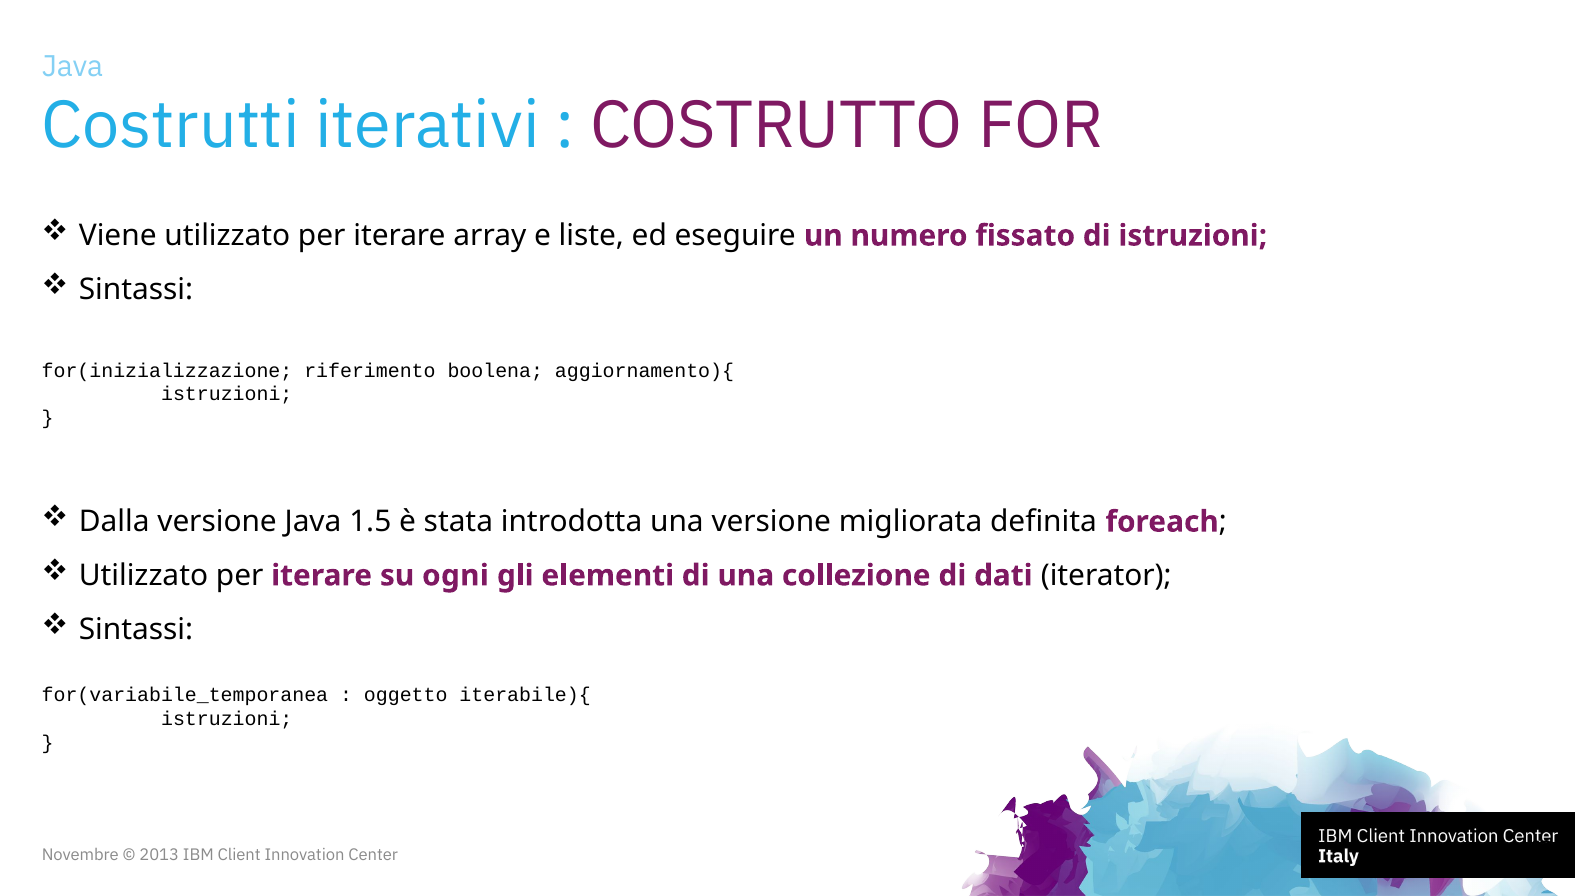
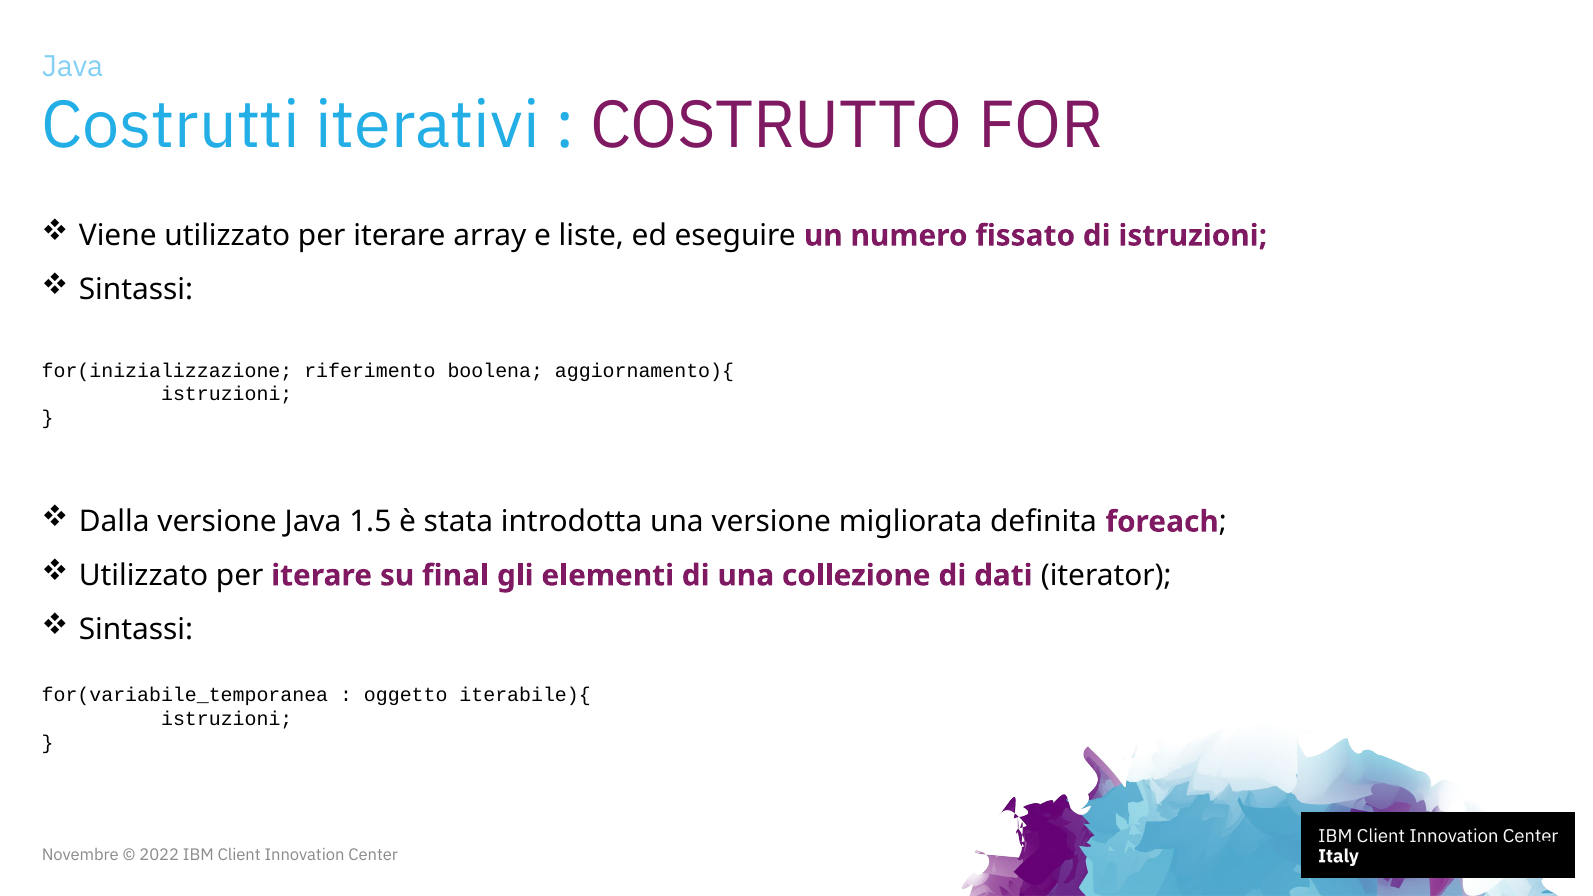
ogni: ogni -> final
2013: 2013 -> 2022
